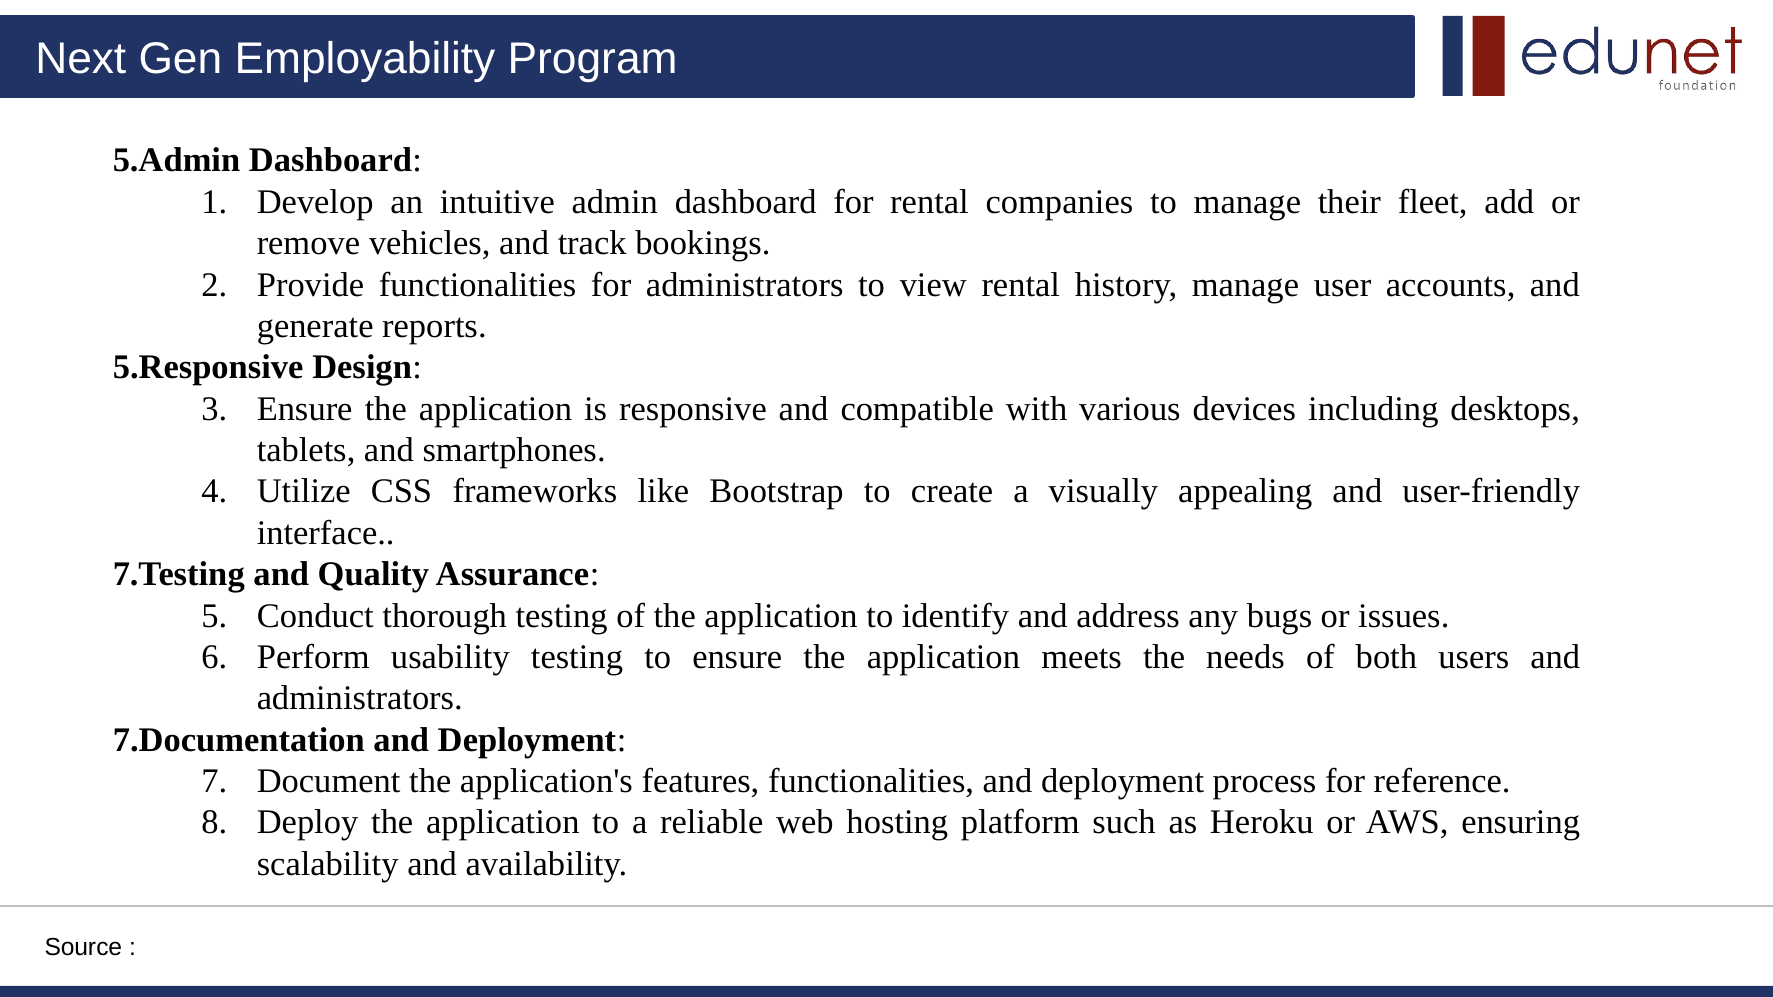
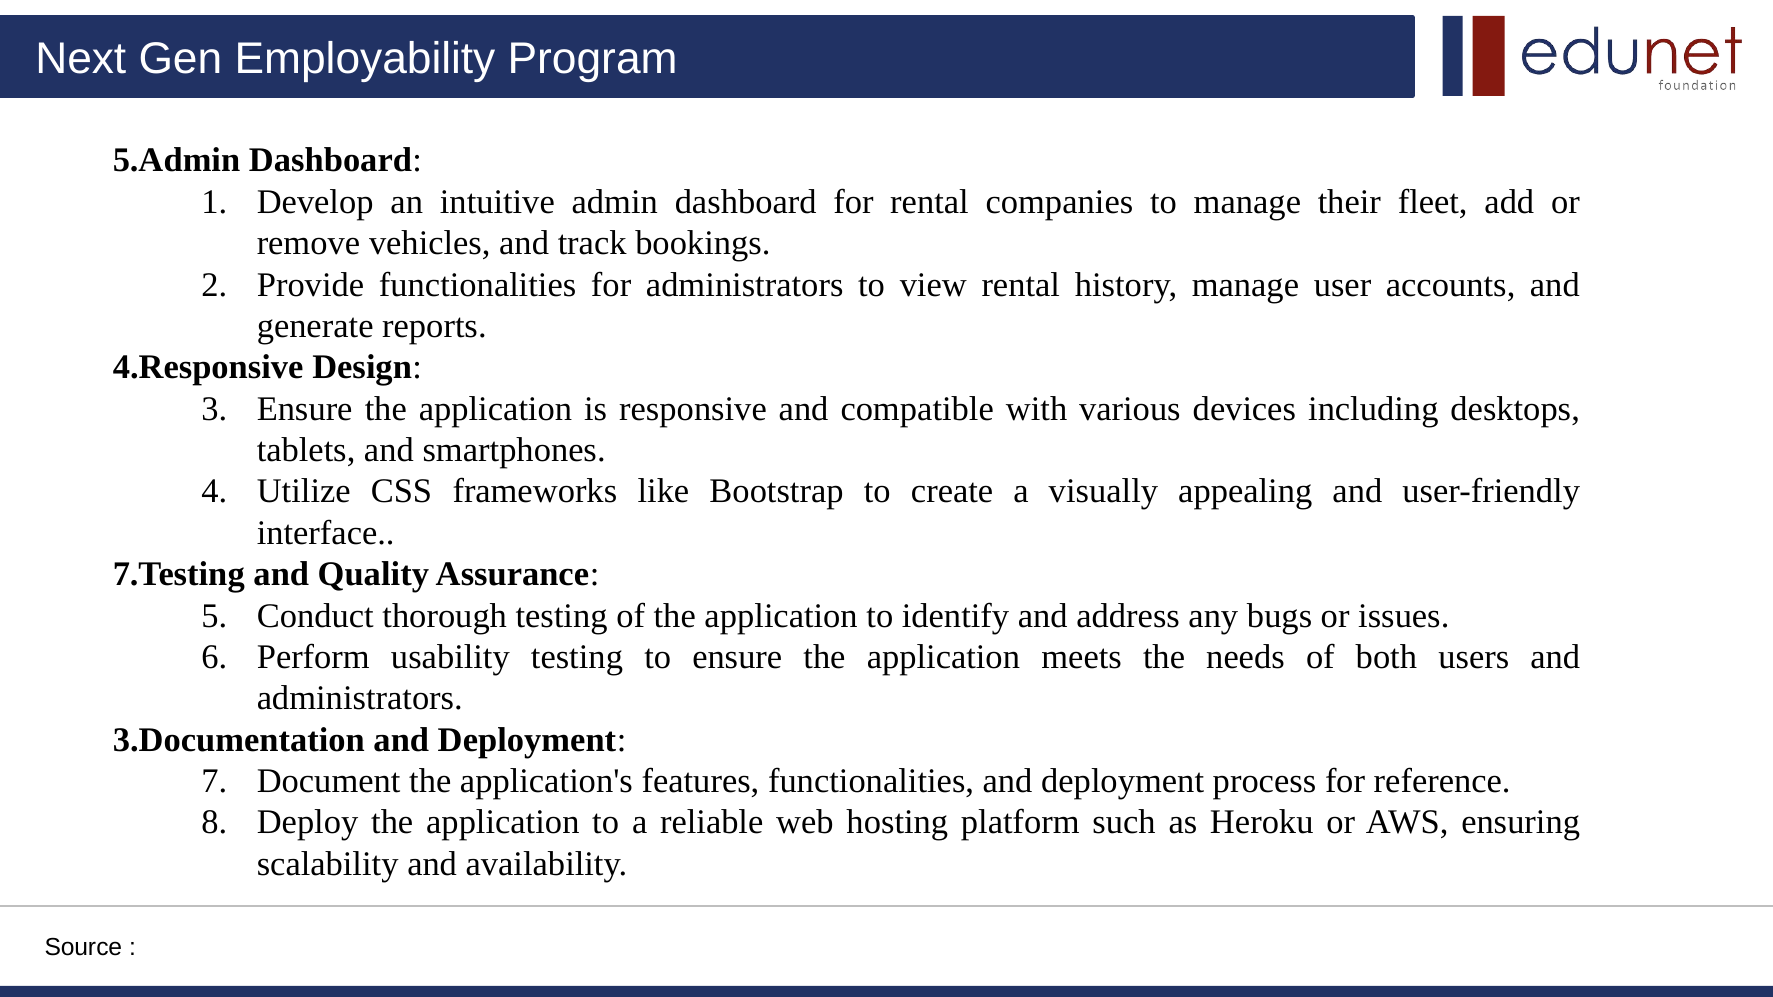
5.Responsive: 5.Responsive -> 4.Responsive
7.Documentation: 7.Documentation -> 3.Documentation
